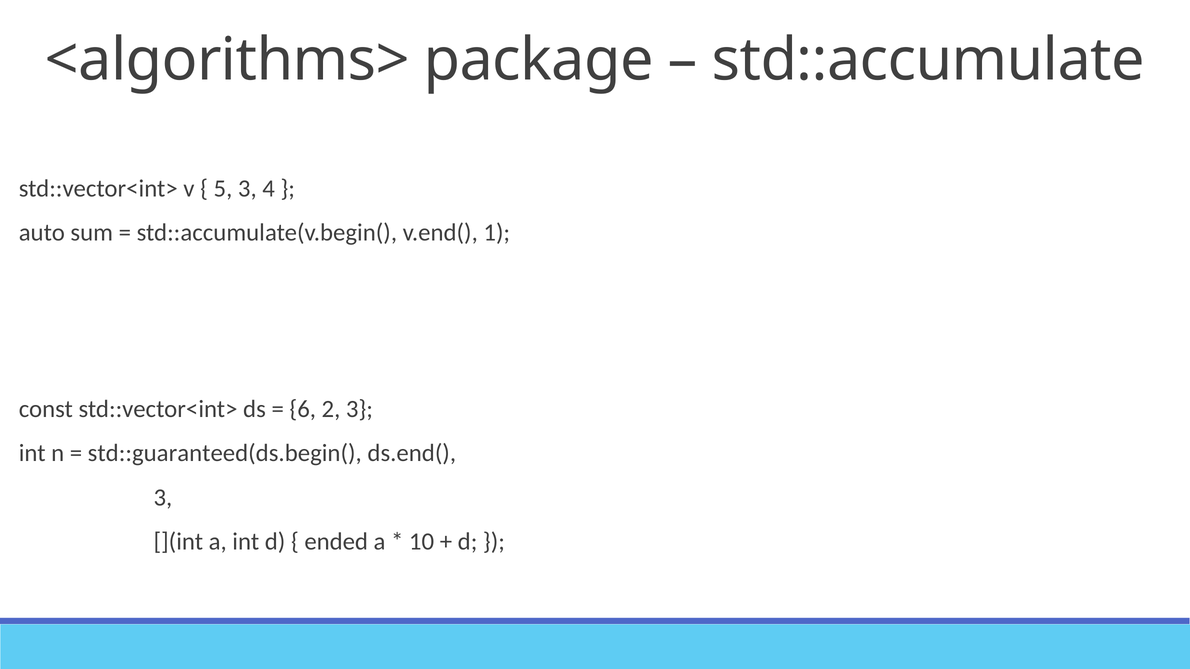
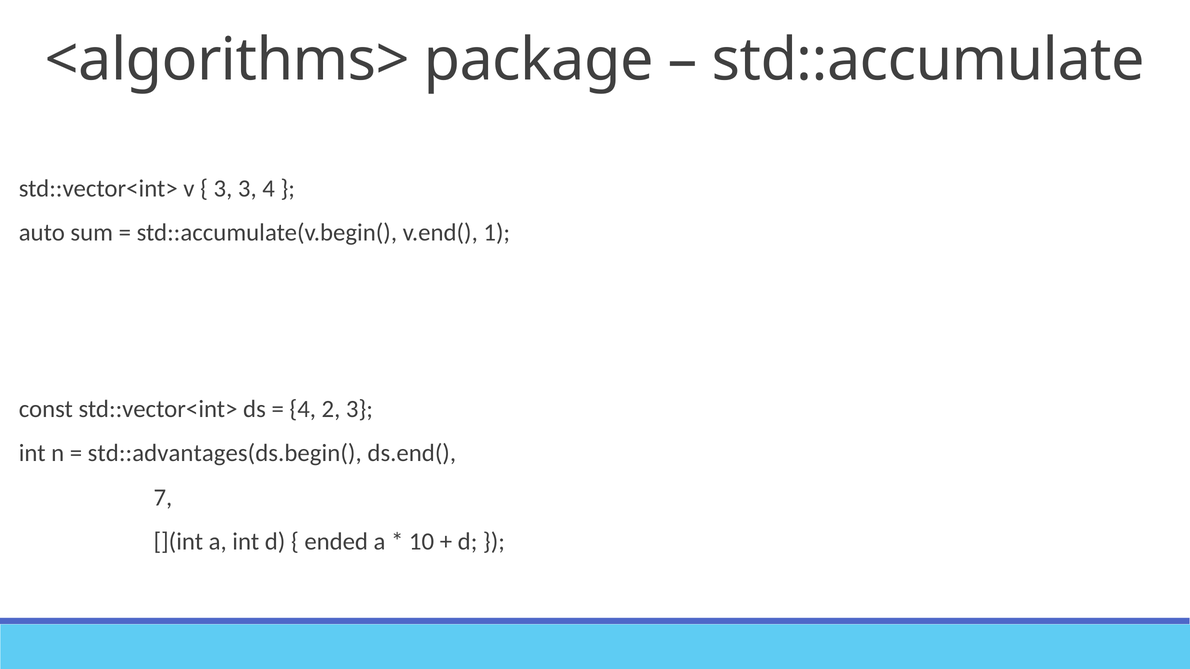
5 at (223, 189): 5 -> 3
6 at (303, 409): 6 -> 4
std::guaranteed(ds.begin(: std::guaranteed(ds.begin( -> std::advantages(ds.begin(
3 at (163, 498): 3 -> 7
